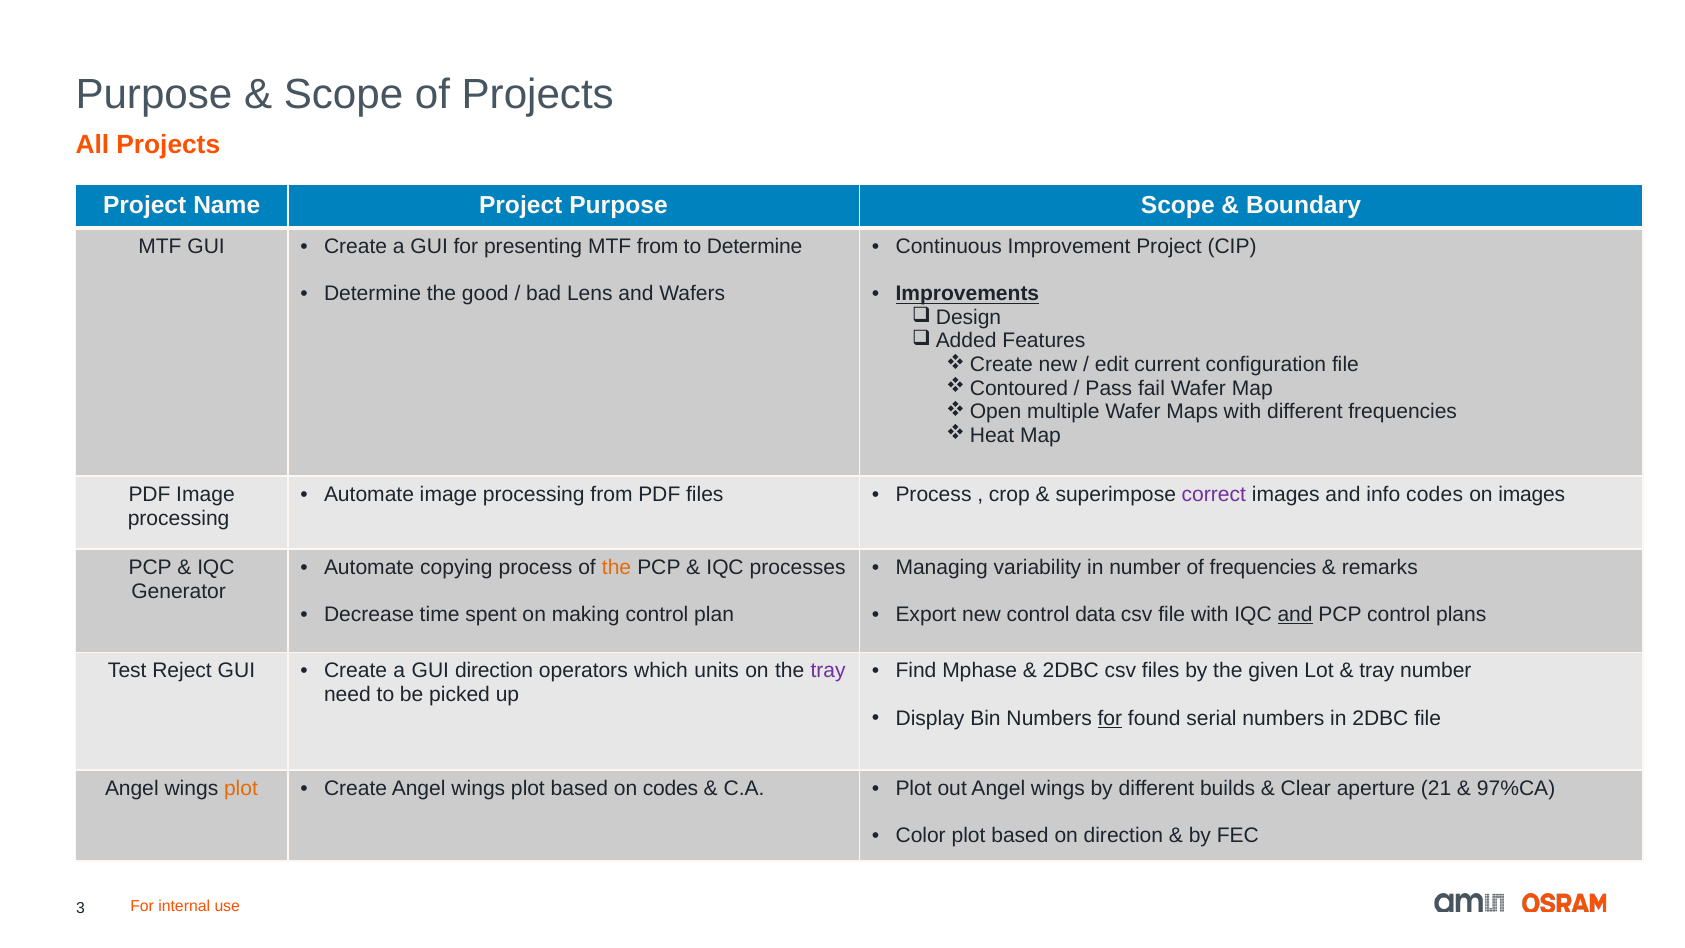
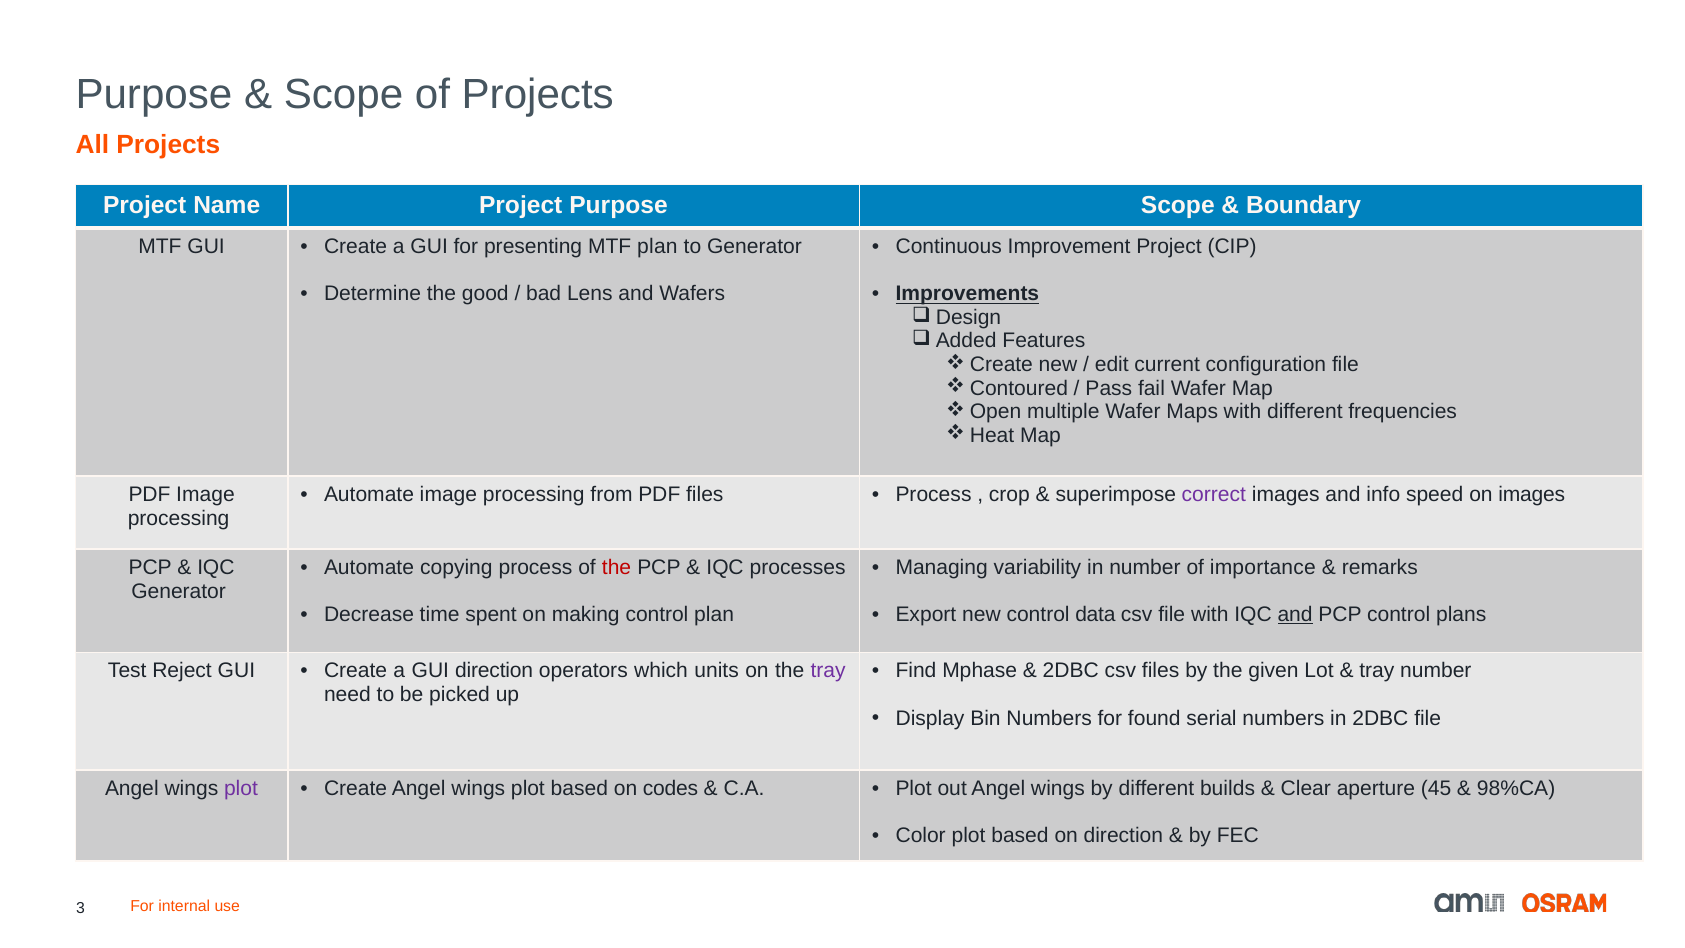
MTF from: from -> plan
to Determine: Determine -> Generator
info codes: codes -> speed
the at (617, 567) colour: orange -> red
of frequencies: frequencies -> importance
for at (1110, 718) underline: present -> none
plot at (241, 788) colour: orange -> purple
21: 21 -> 45
97%CA: 97%CA -> 98%CA
